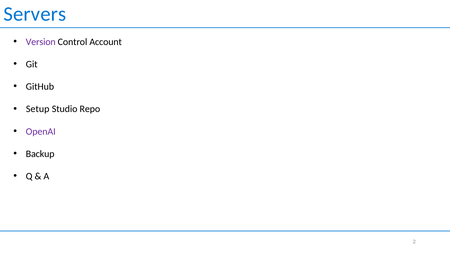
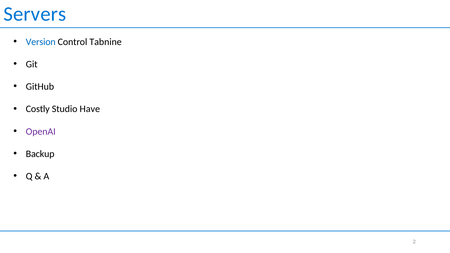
Version colour: purple -> blue
Account: Account -> Tabnine
Setup: Setup -> Costly
Repo: Repo -> Have
